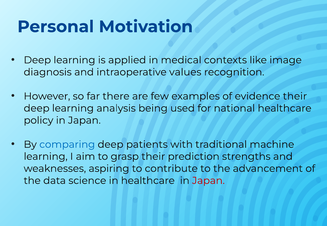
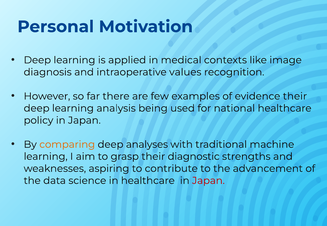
comparing colour: blue -> orange
patients: patients -> analyses
prediction: prediction -> diagnostic
